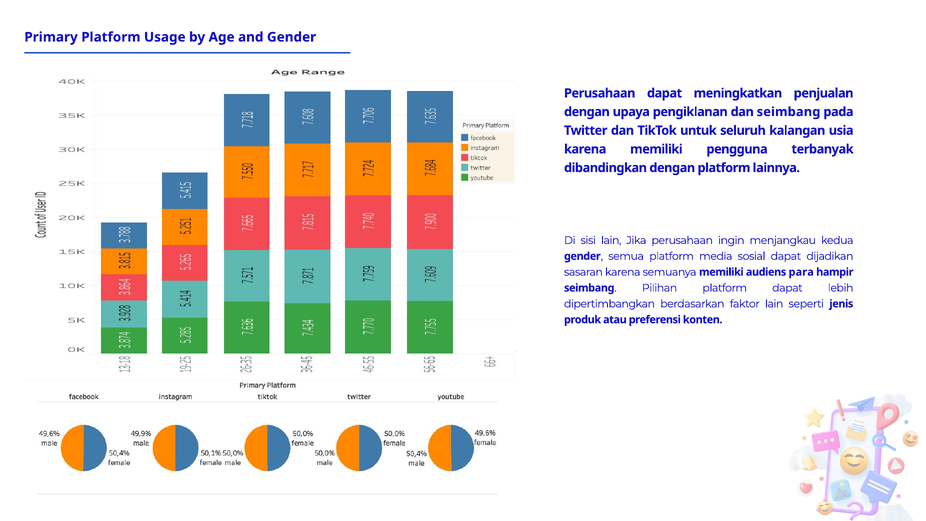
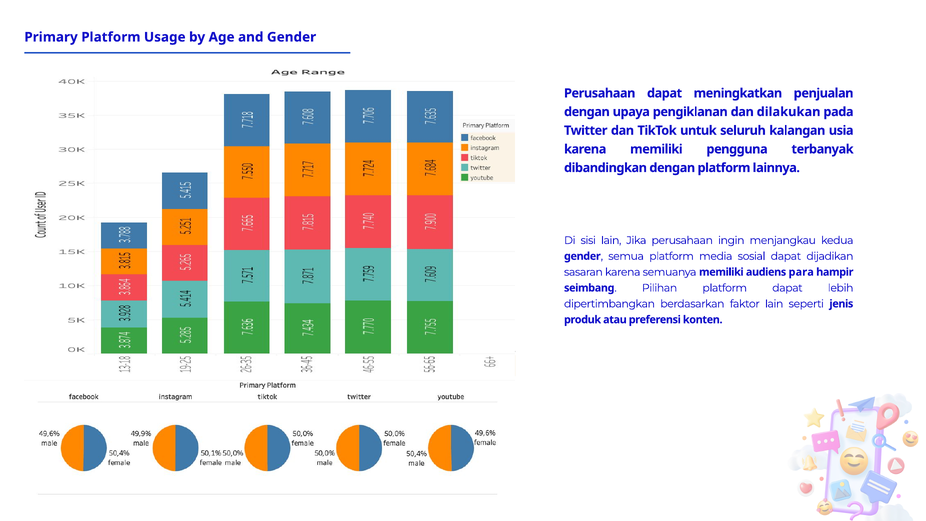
dan seimbang: seimbang -> dilakukan
